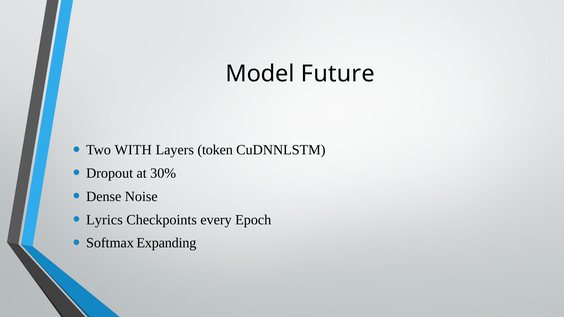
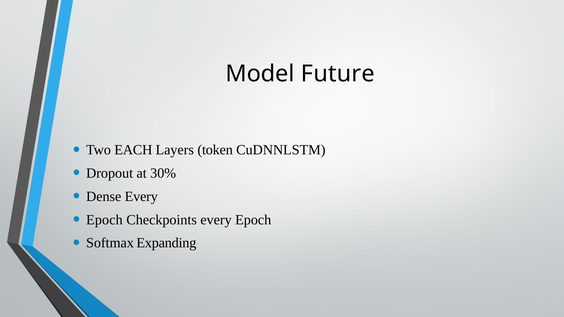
WITH: WITH -> EACH
Dense Noise: Noise -> Every
Lyrics at (104, 220): Lyrics -> Epoch
